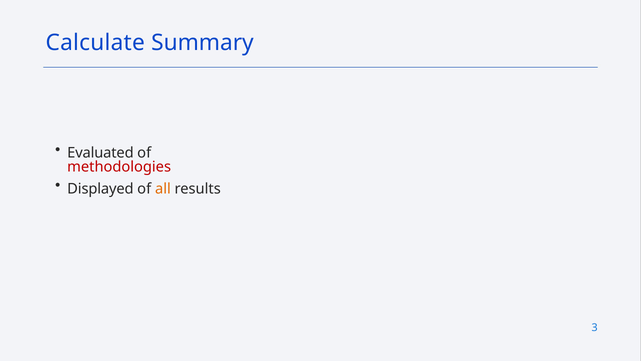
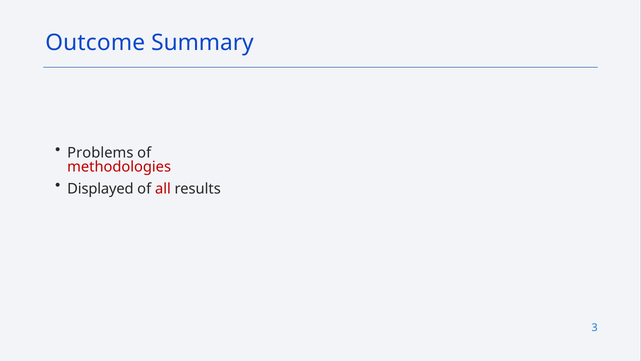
Calculate: Calculate -> Outcome
Evaluated: Evaluated -> Problems
all colour: orange -> red
